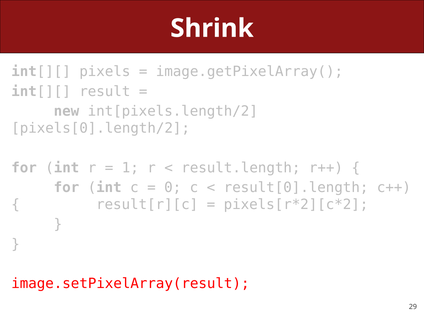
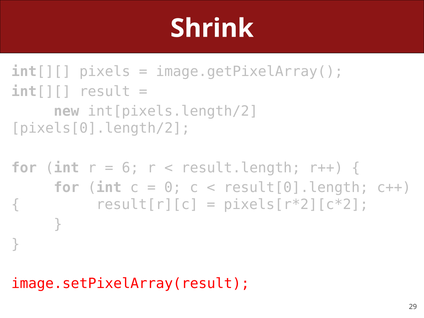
1: 1 -> 6
